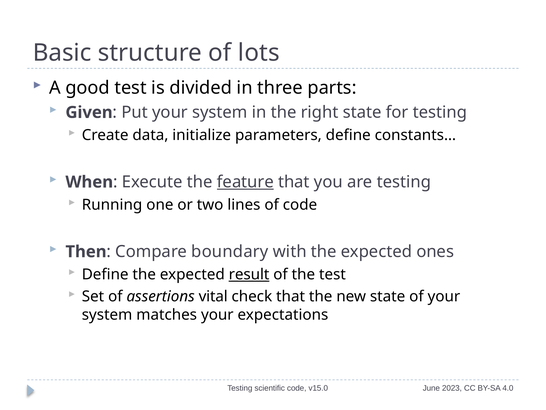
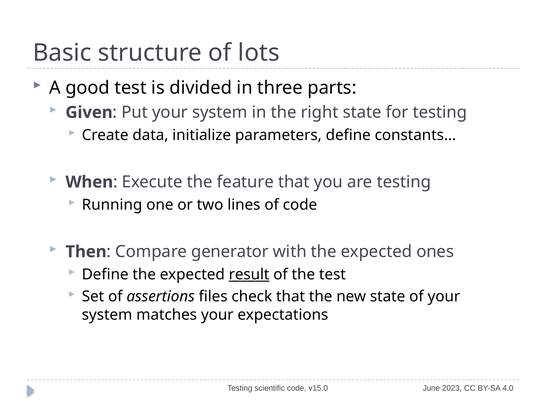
feature underline: present -> none
boundary: boundary -> generator
vital: vital -> files
